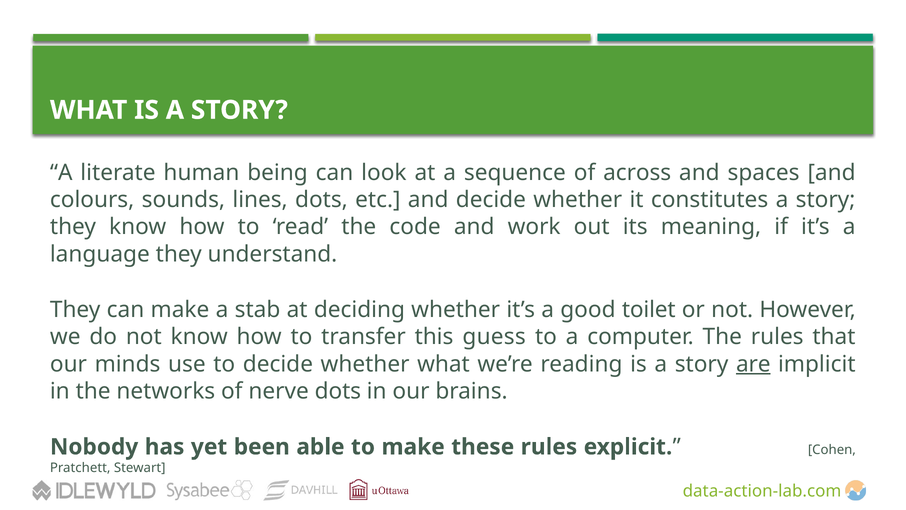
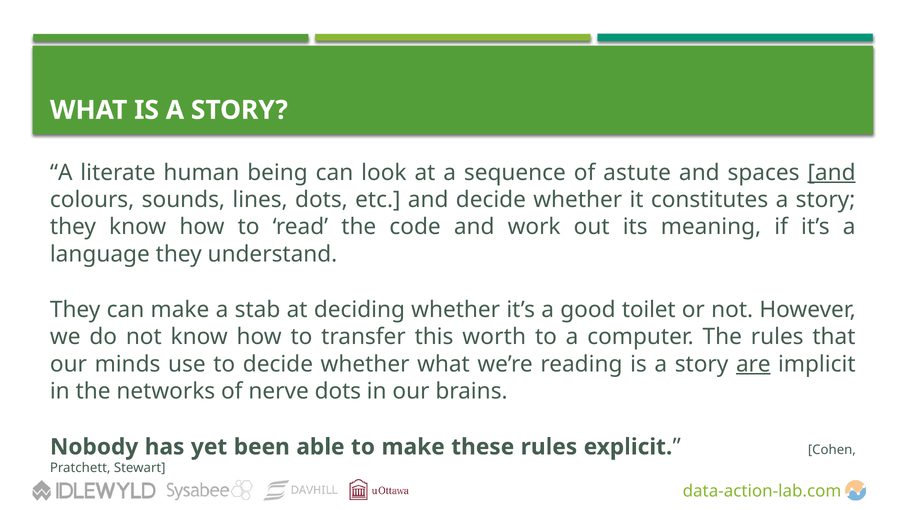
across: across -> astute
and at (832, 172) underline: none -> present
guess: guess -> worth
